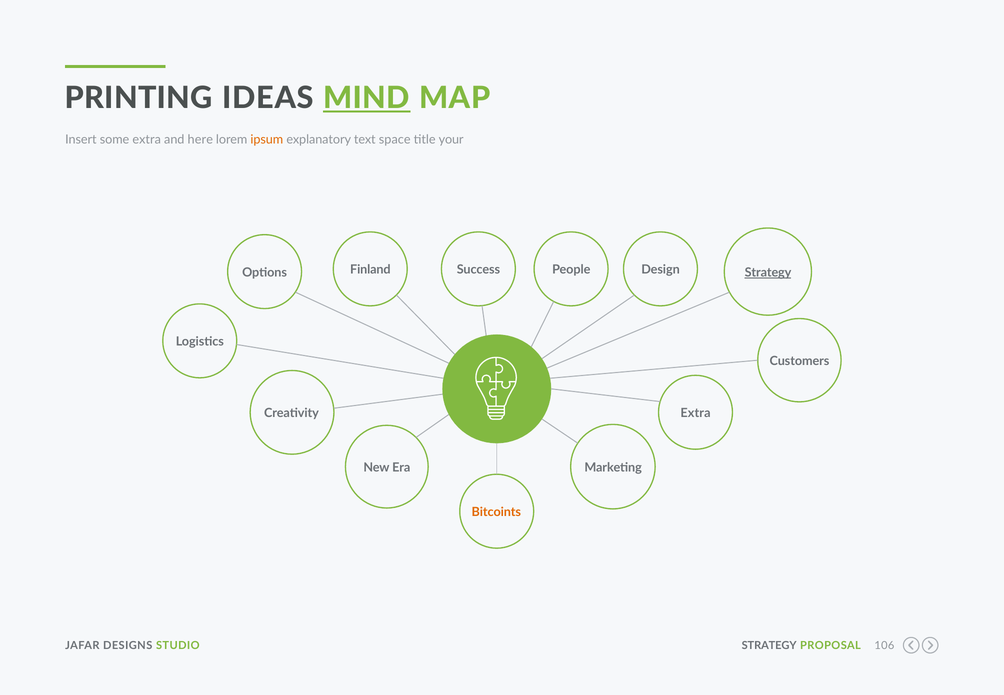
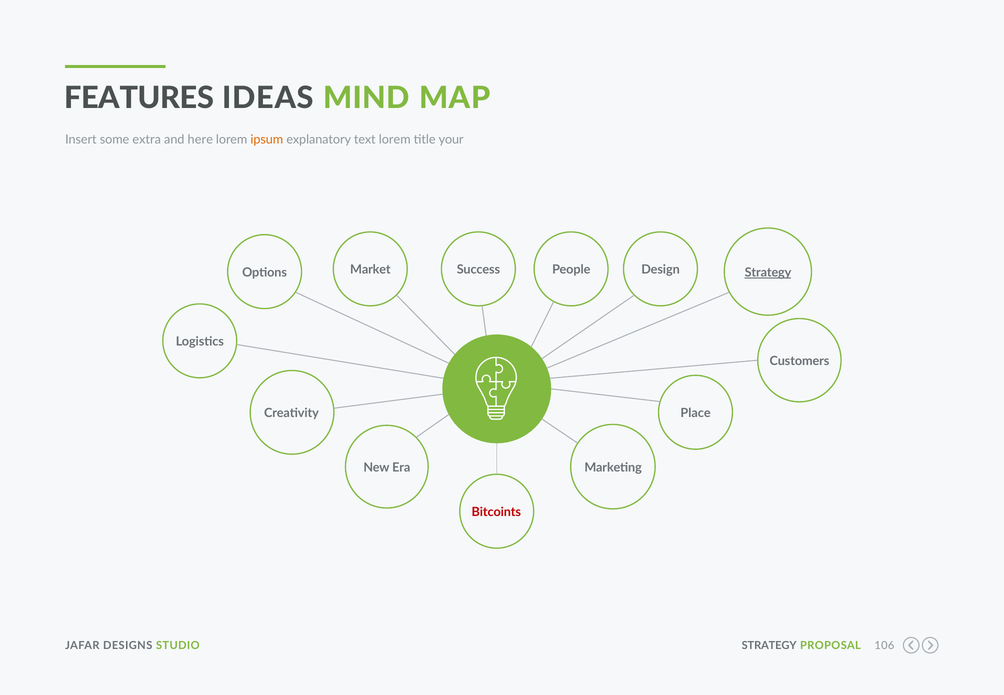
PRINTING: PRINTING -> FEATURES
MIND underline: present -> none
text space: space -> lorem
Finland: Finland -> Market
Extra at (695, 413): Extra -> Place
Bitcoints colour: orange -> red
